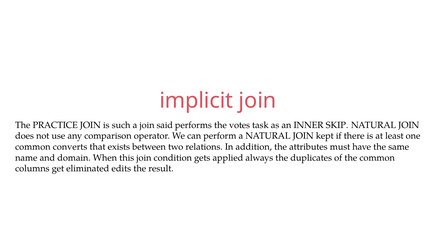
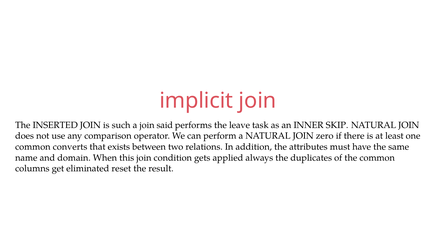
PRACTICE: PRACTICE -> INSERTED
votes: votes -> leave
kept: kept -> zero
edits: edits -> reset
